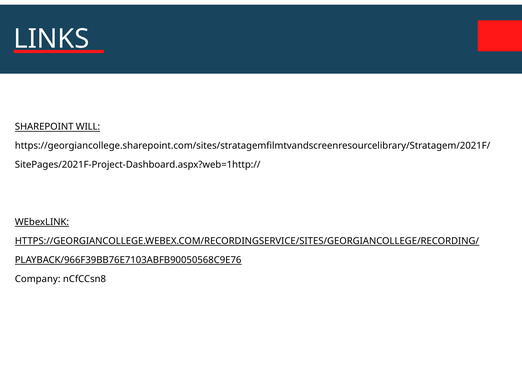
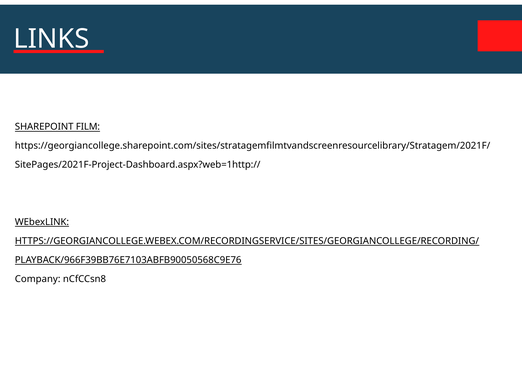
WILL: WILL -> FILM
